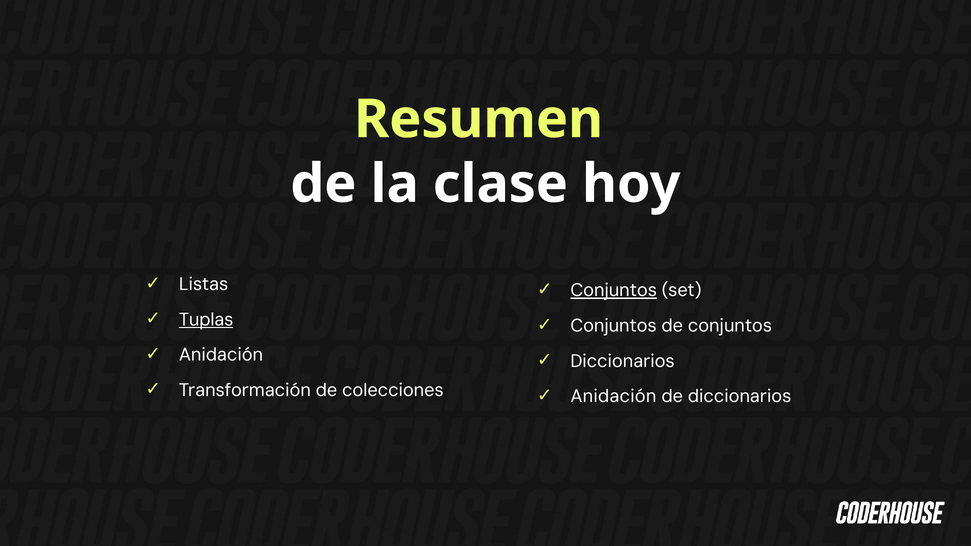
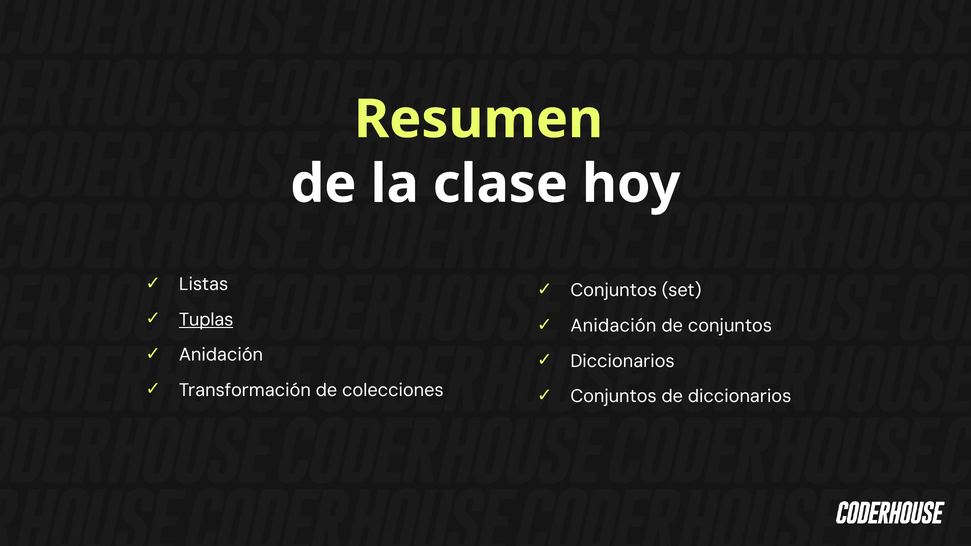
Conjuntos at (614, 290) underline: present -> none
Conjuntos at (614, 326): Conjuntos -> Anidación
Anidación at (613, 396): Anidación -> Conjuntos
